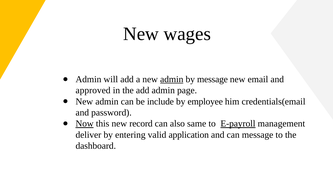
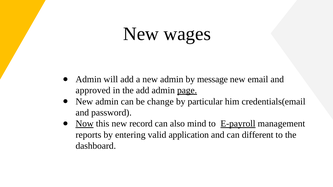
admin at (172, 79) underline: present -> none
page underline: none -> present
include: include -> change
employee: employee -> particular
same: same -> mind
deliver: deliver -> reports
can message: message -> different
